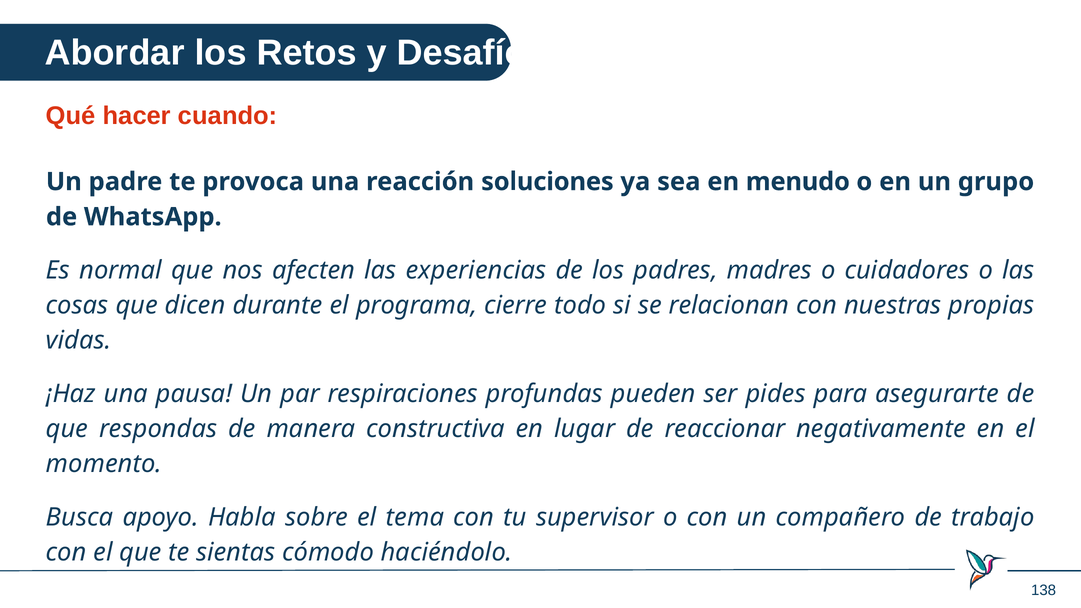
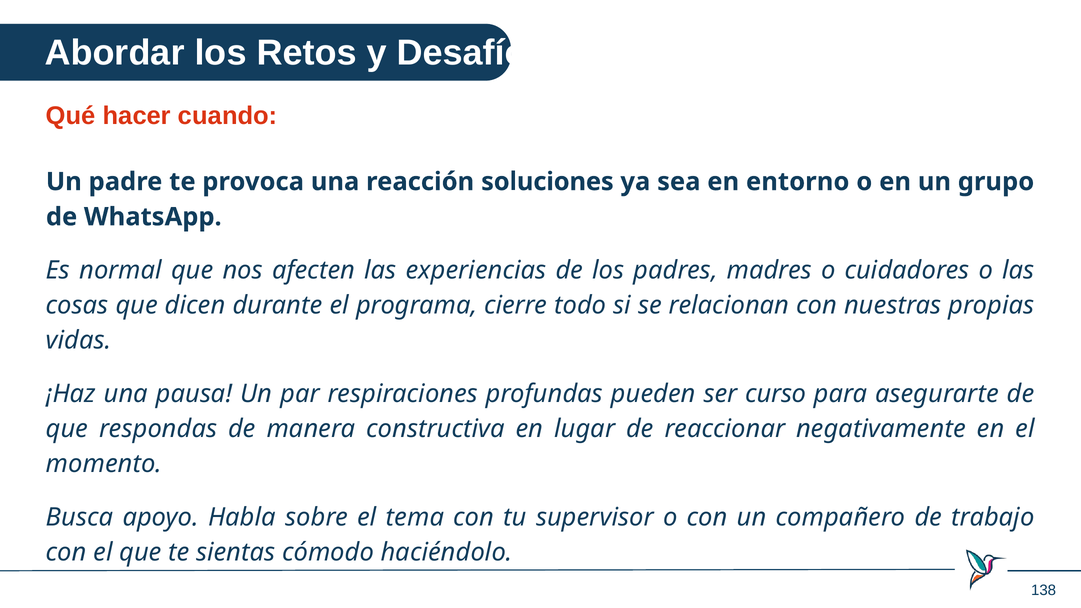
menudo: menudo -> entorno
pides: pides -> curso
